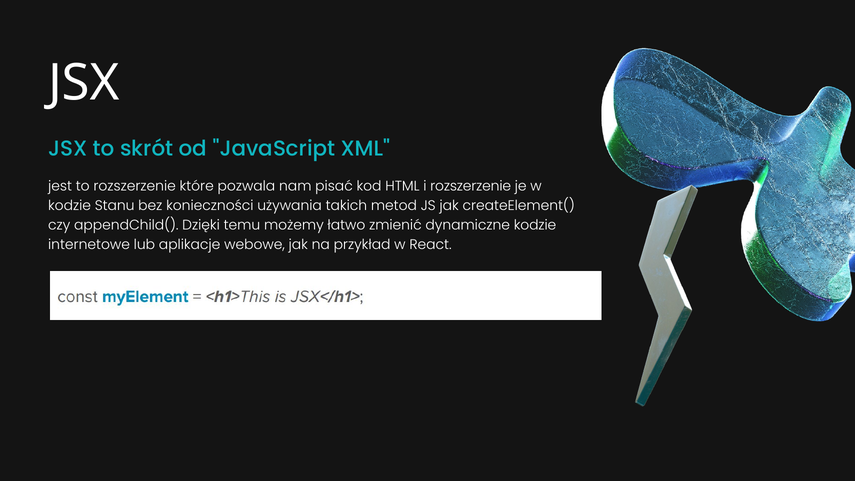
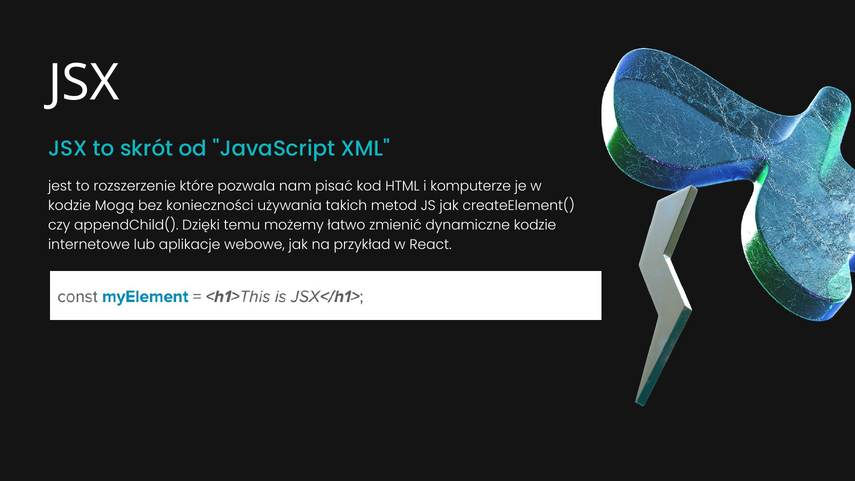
i rozszerzenie: rozszerzenie -> komputerze
Stanu: Stanu -> Mogą
